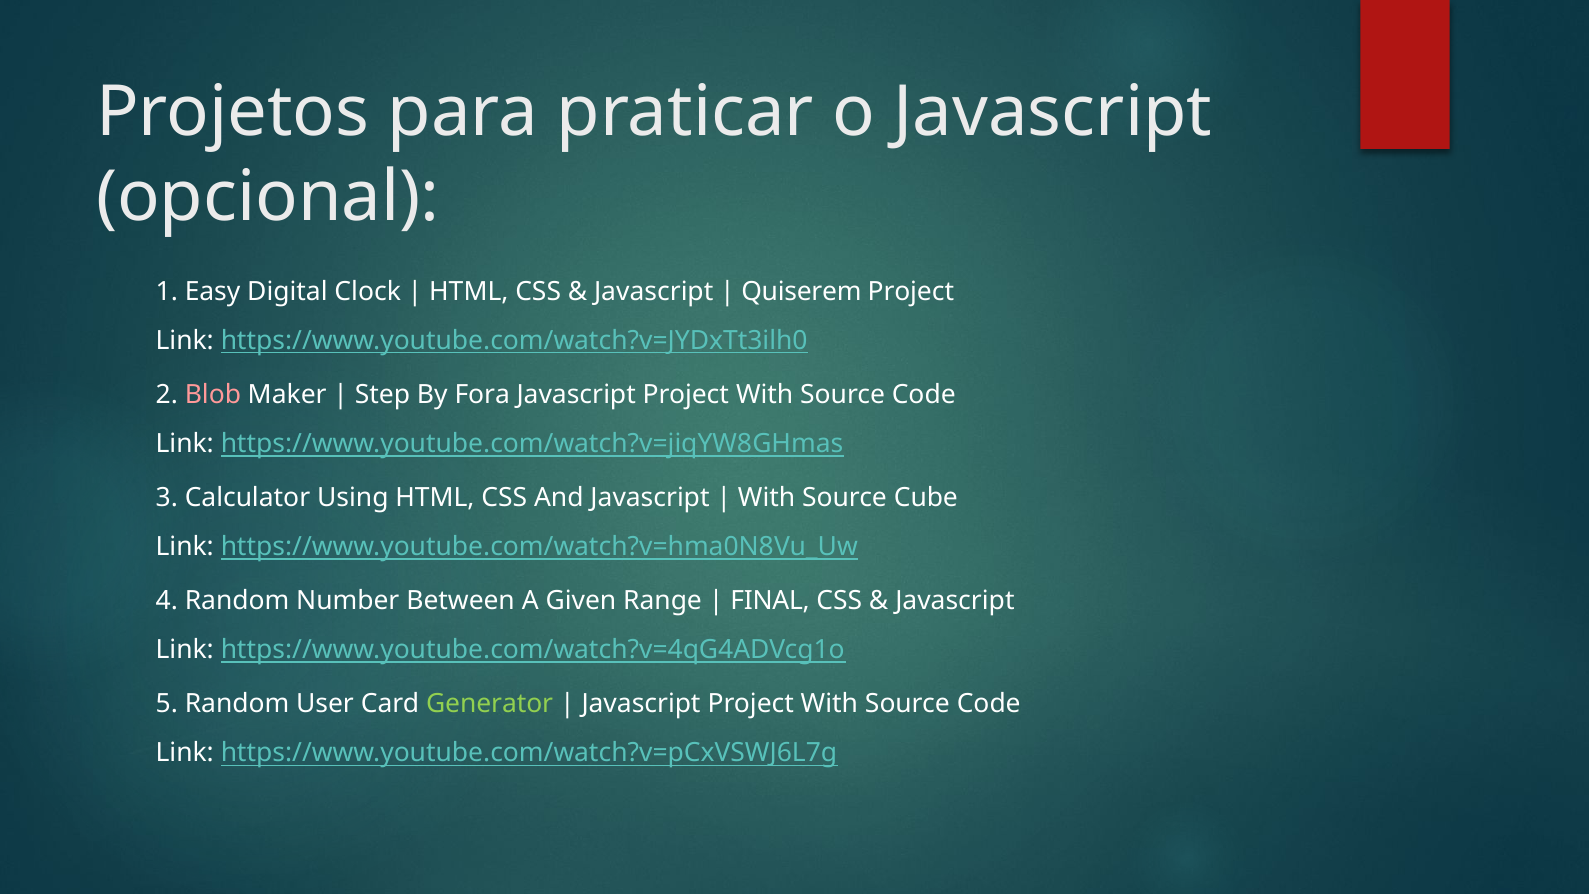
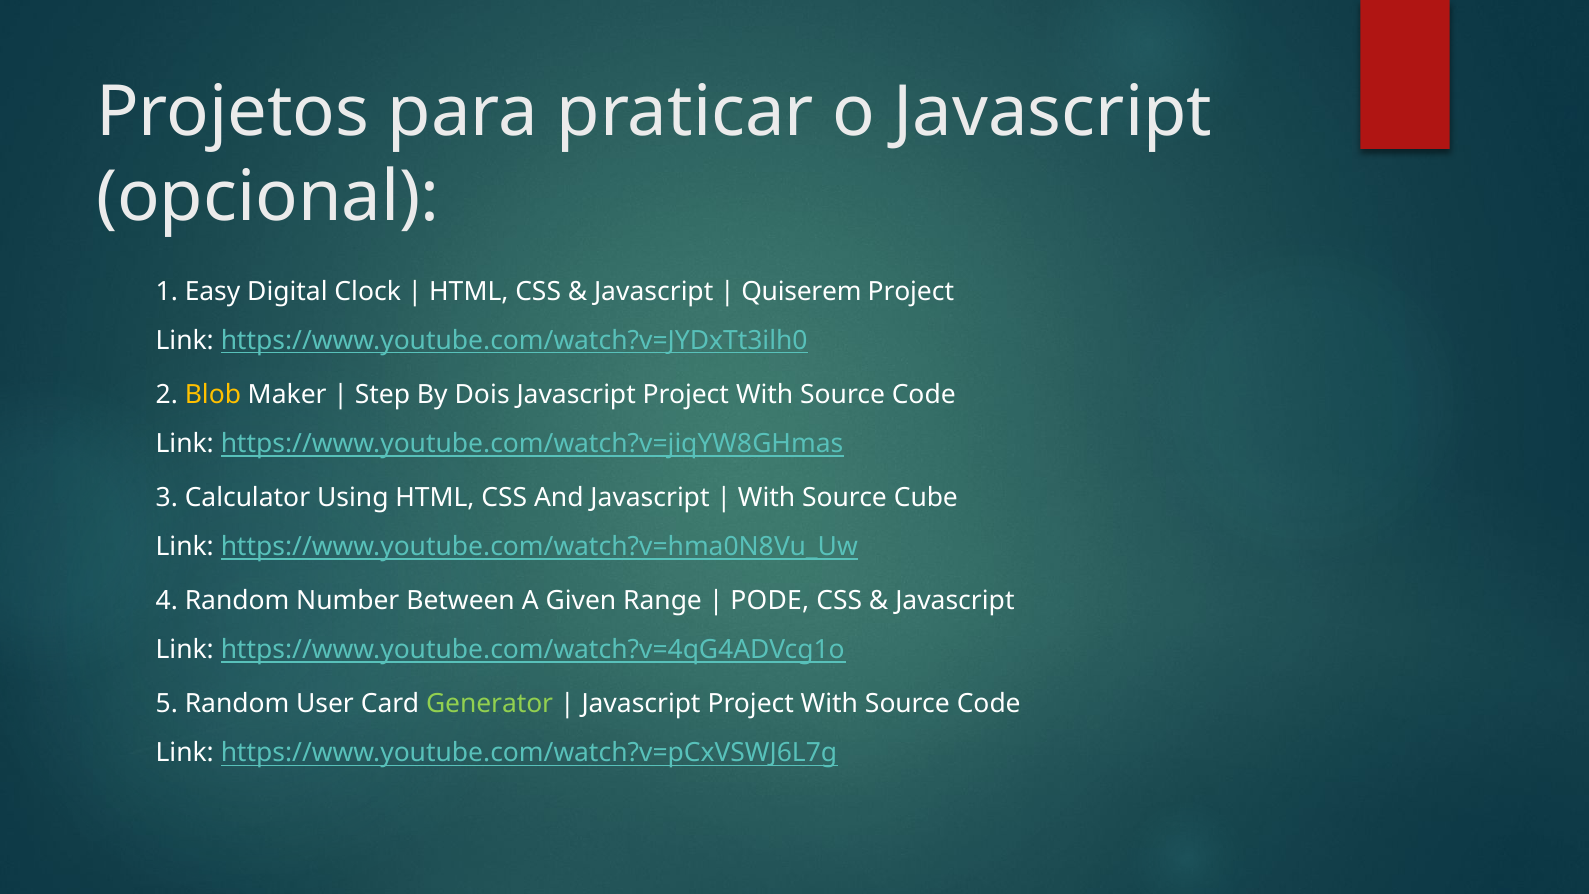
Blob colour: pink -> yellow
Fora: Fora -> Dois
FINAL: FINAL -> PODE
